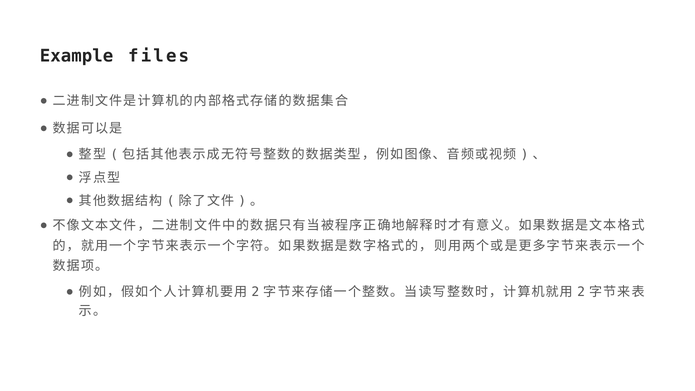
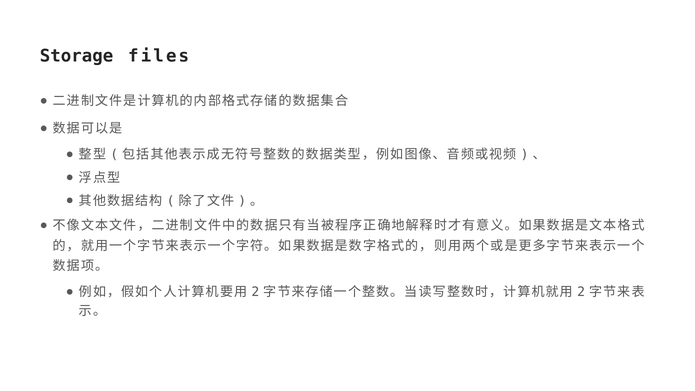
Example: Example -> Storage
